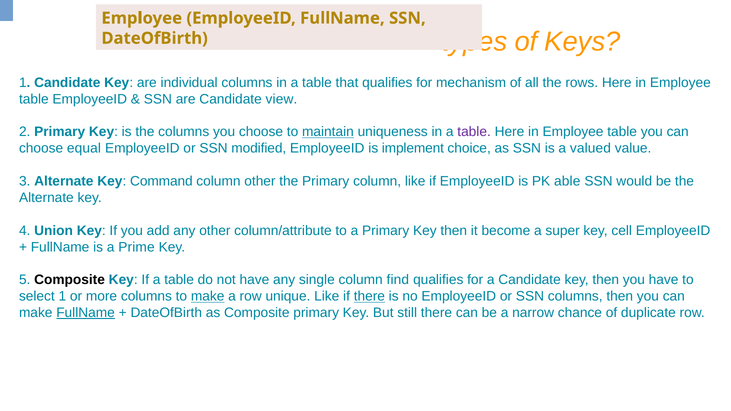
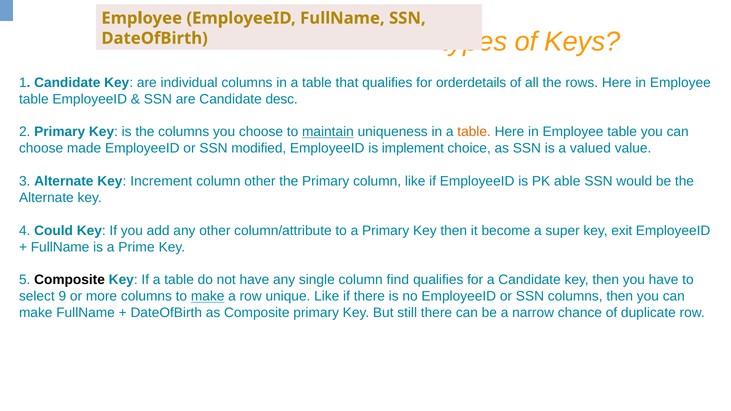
mechanism: mechanism -> orderdetails
view: view -> desc
table at (474, 132) colour: purple -> orange
equal: equal -> made
Command: Command -> Increment
Union: Union -> Could
cell: cell -> exit
select 1: 1 -> 9
there at (369, 296) underline: present -> none
FullName at (86, 313) underline: present -> none
